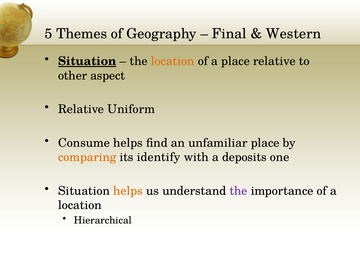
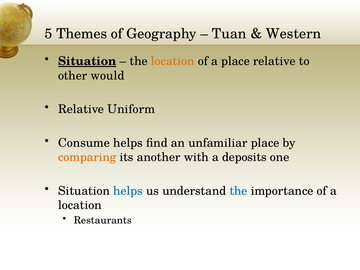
Final: Final -> Tuan
aspect: aspect -> would
identify: identify -> another
helps at (128, 191) colour: orange -> blue
the at (239, 191) colour: purple -> blue
Hierarchical: Hierarchical -> Restaurants
